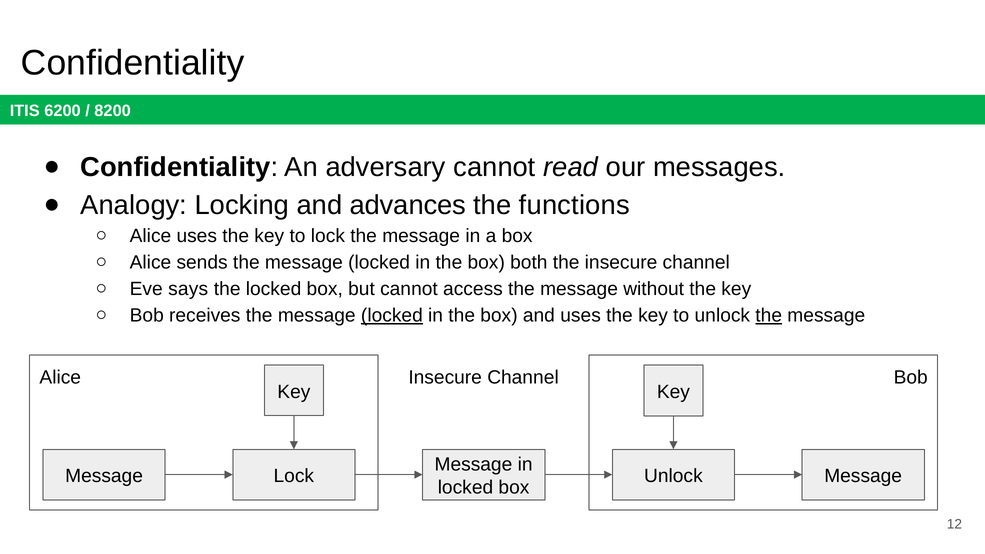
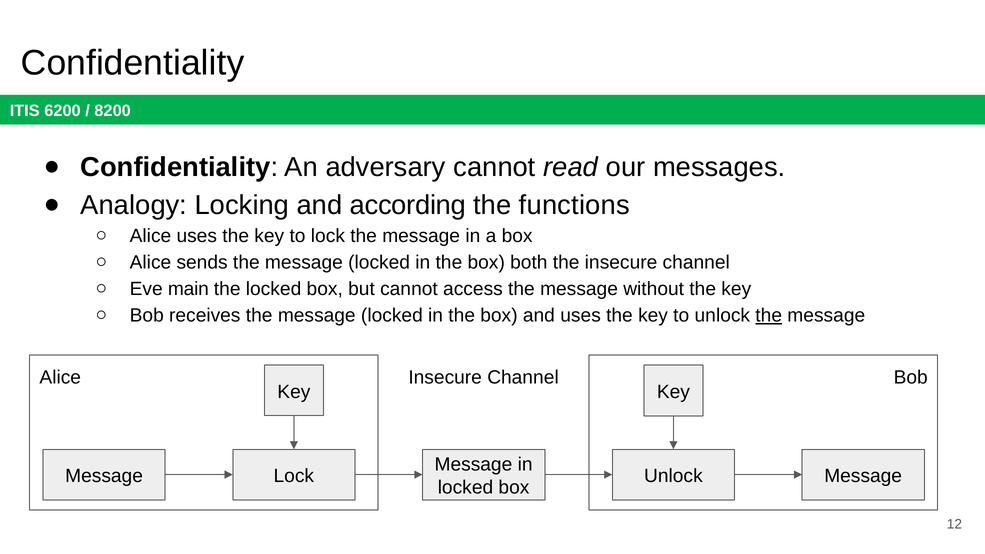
advances: advances -> according
says: says -> main
locked at (392, 316) underline: present -> none
